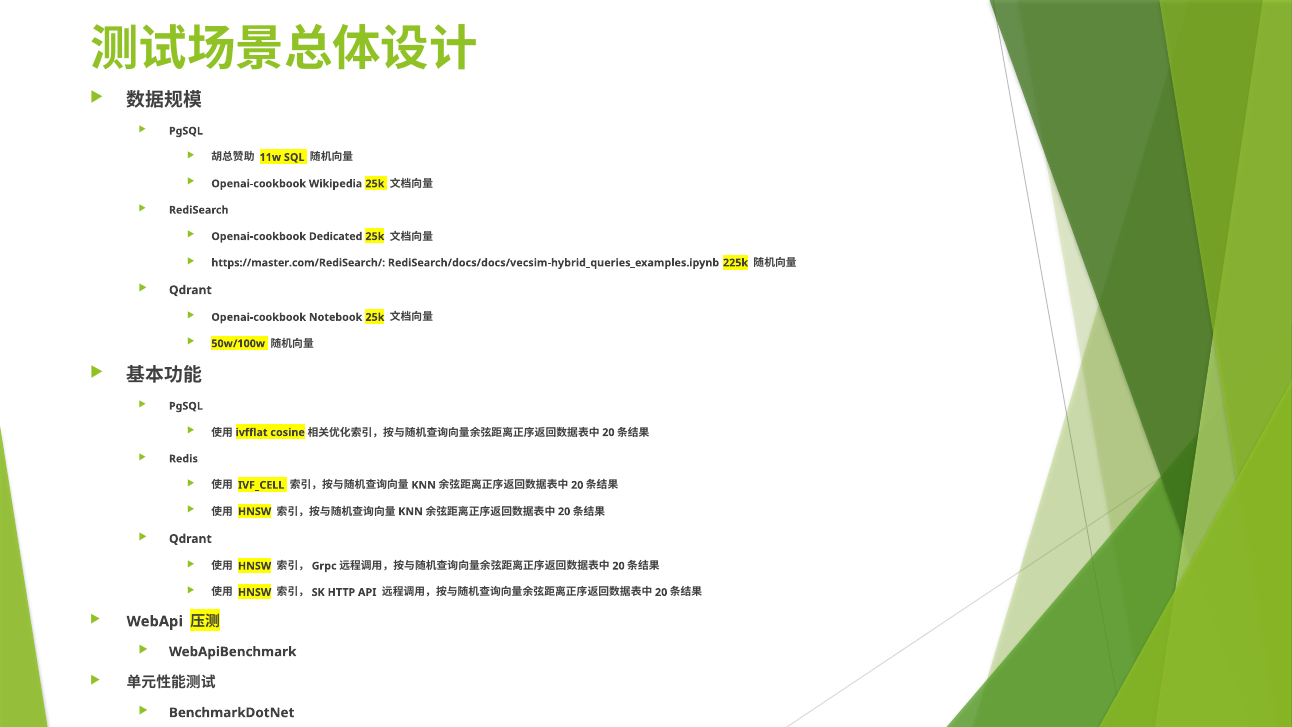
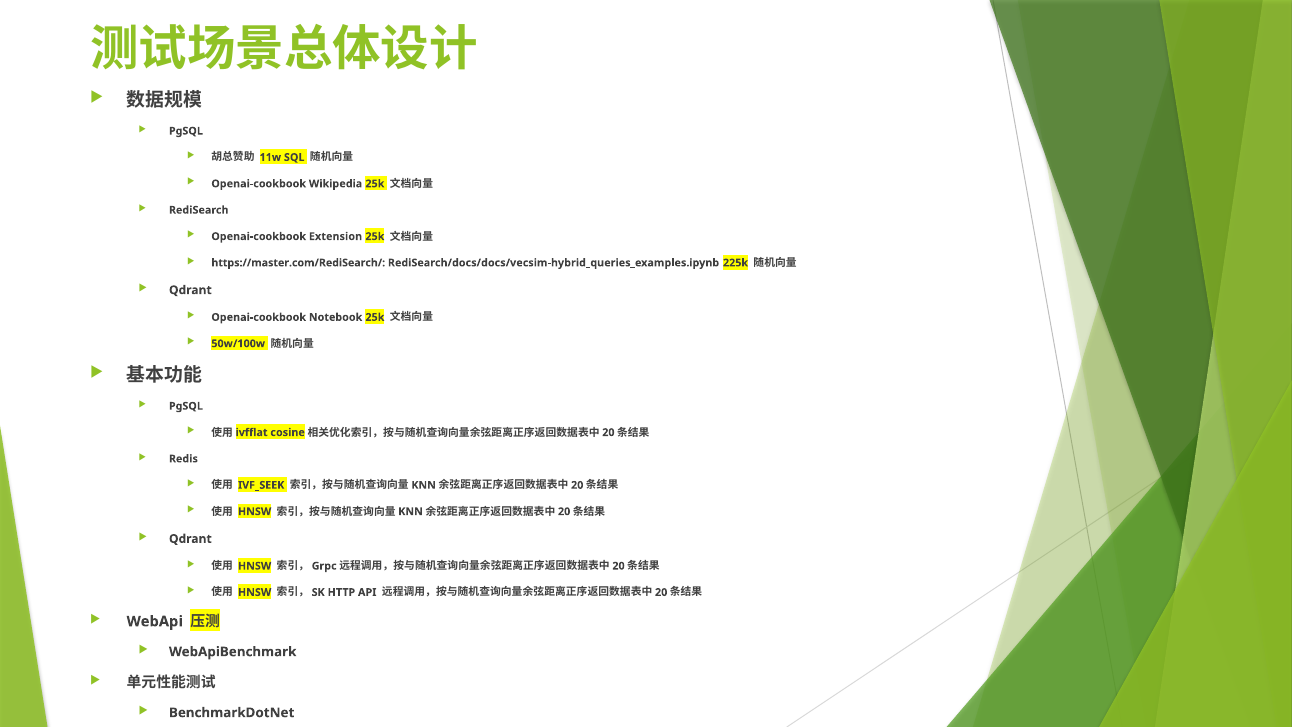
Dedicated: Dedicated -> Extension
IVF_CELL: IVF_CELL -> IVF_SEEK
